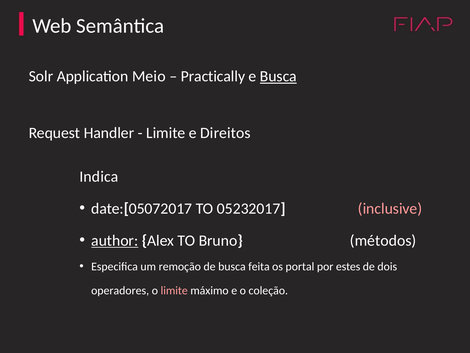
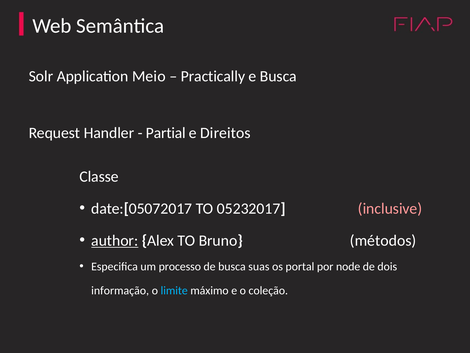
Busca at (278, 76) underline: present -> none
Limite at (166, 133): Limite -> Partial
Indica: Indica -> Classe
remoção: remoção -> processo
feita: feita -> suas
estes: estes -> node
operadores: operadores -> informação
limite at (174, 290) colour: pink -> light blue
